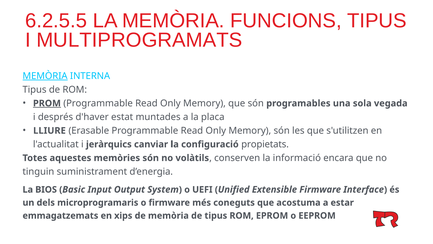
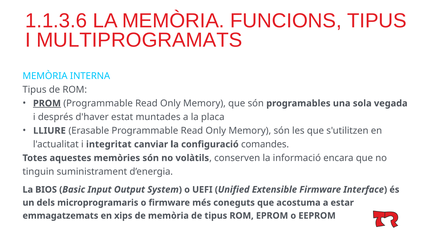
6.2.5.5: 6.2.5.5 -> 1.1.3.6
MEMÒRIA at (45, 76) underline: present -> none
jeràrquics: jeràrquics -> integritat
propietats: propietats -> comandes
